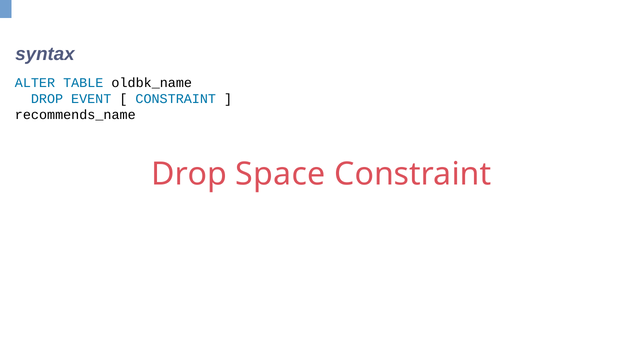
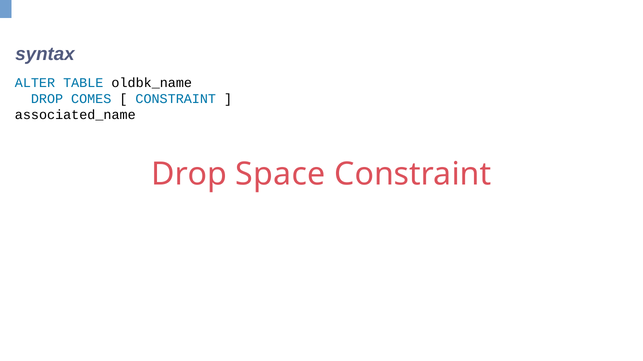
EVENT: EVENT -> COMES
recommends_name: recommends_name -> associated_name
